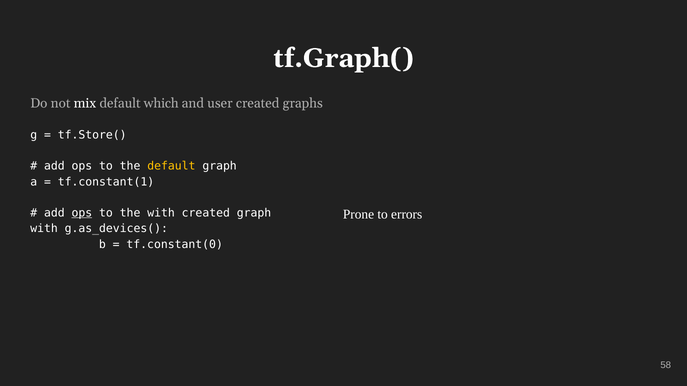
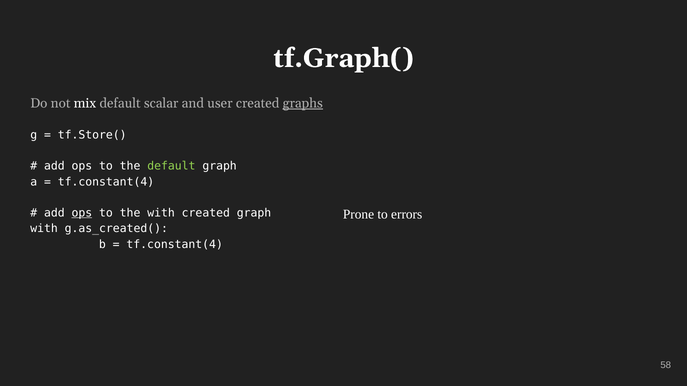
which: which -> scalar
graphs underline: none -> present
default at (171, 166) colour: yellow -> light green
tf.constant(1 at (106, 182): tf.constant(1 -> tf.constant(4
g.as_devices(: g.as_devices( -> g.as_created(
tf.constant(0 at (175, 245): tf.constant(0 -> tf.constant(4
